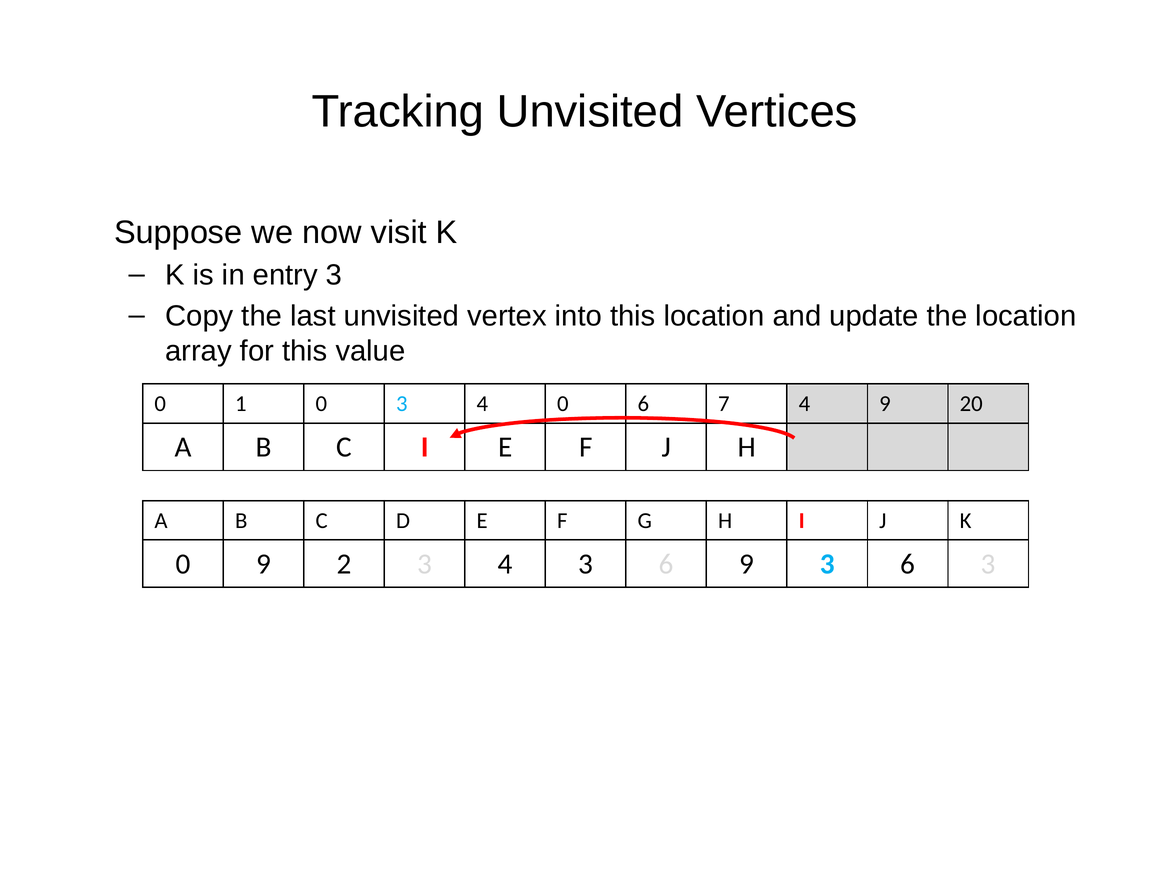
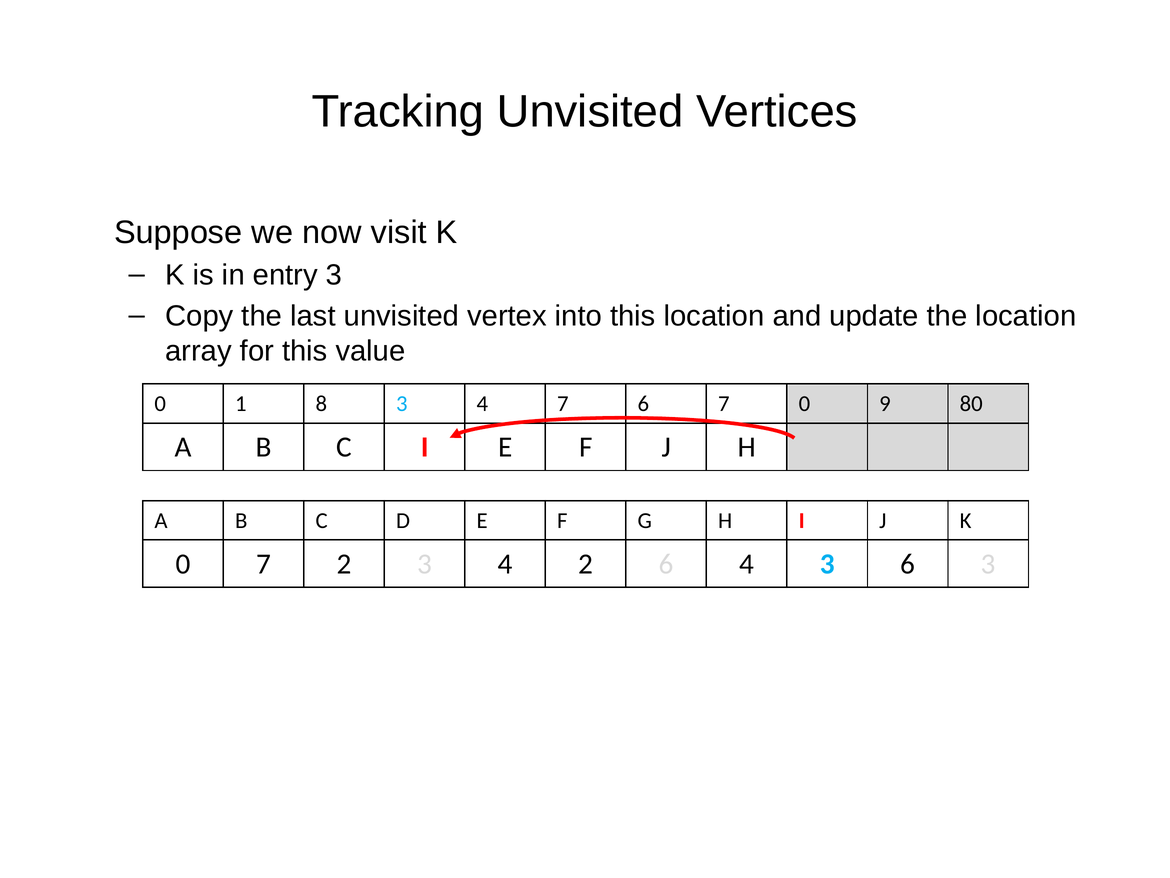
1 0: 0 -> 8
4 0: 0 -> 7
7 4: 4 -> 0
20: 20 -> 80
0 9: 9 -> 7
4 3: 3 -> 2
6 9: 9 -> 4
